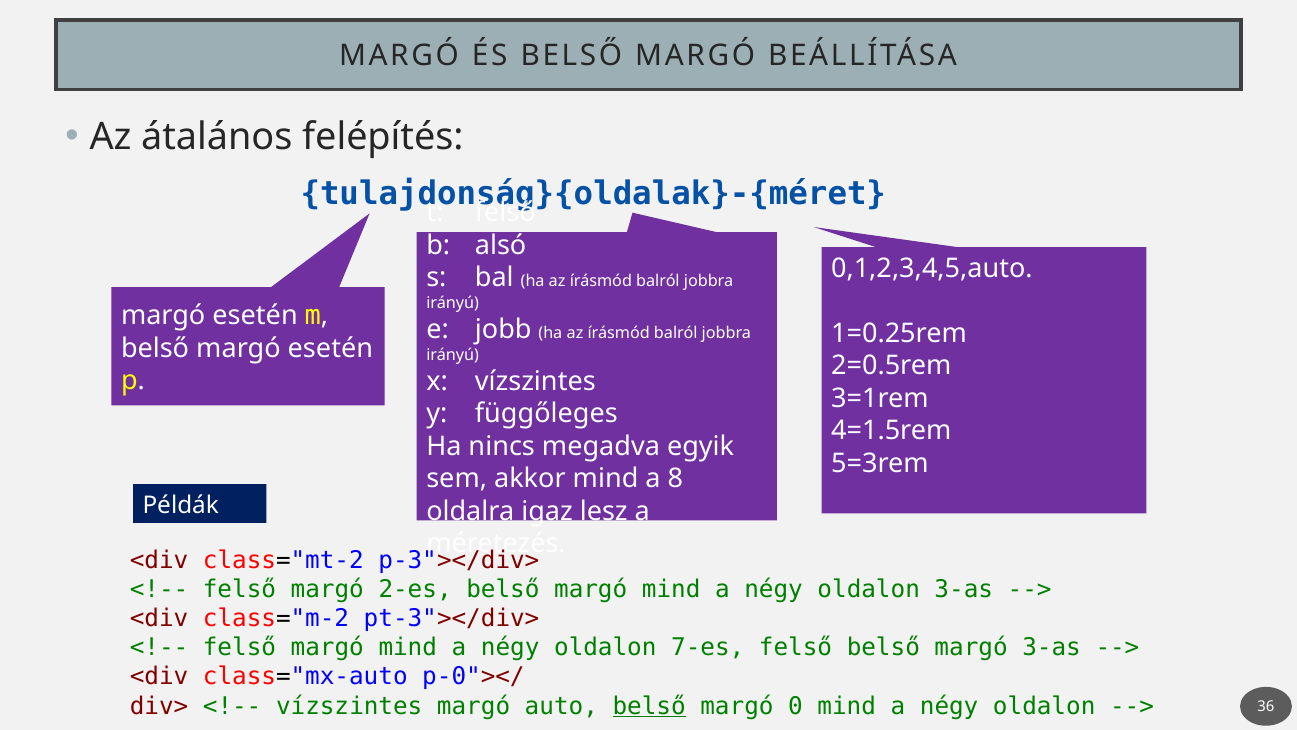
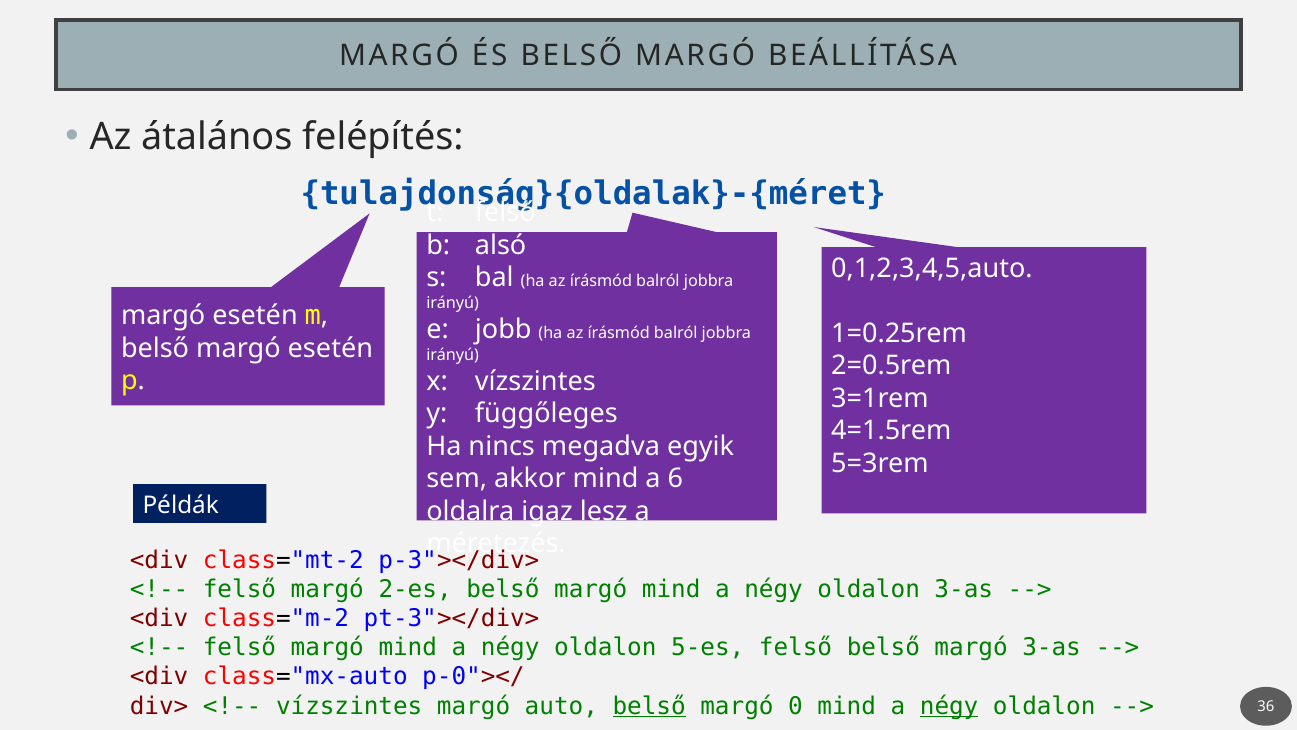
8: 8 -> 6
7-es: 7-es -> 5-es
négy at (949, 706) underline: none -> present
